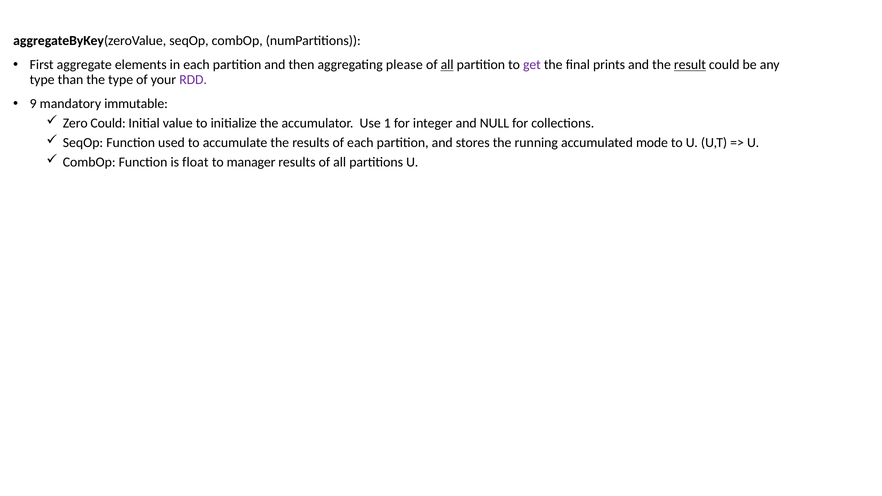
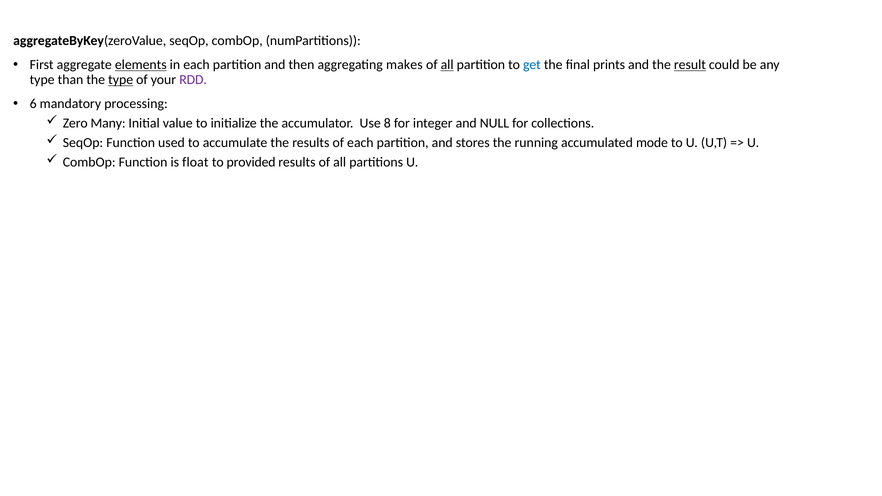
elements underline: none -> present
please: please -> makes
get colour: purple -> blue
type at (121, 80) underline: none -> present
9: 9 -> 6
immutable: immutable -> processing
Zero Could: Could -> Many
1: 1 -> 8
manager: manager -> provided
